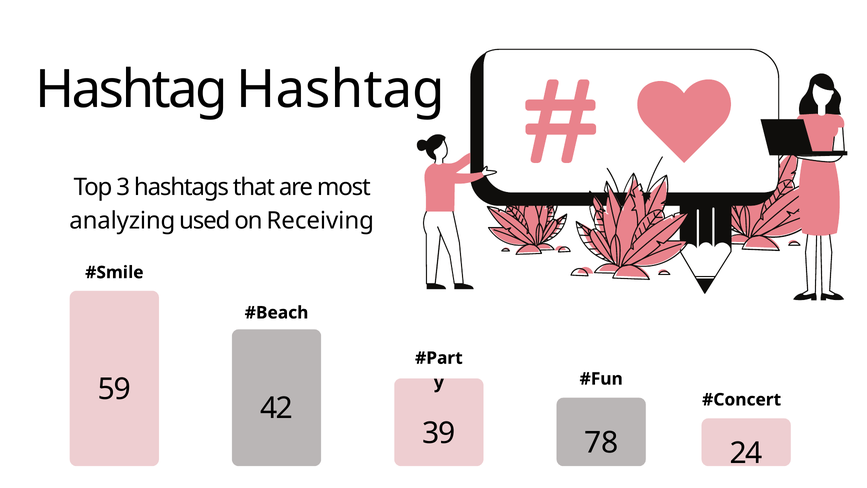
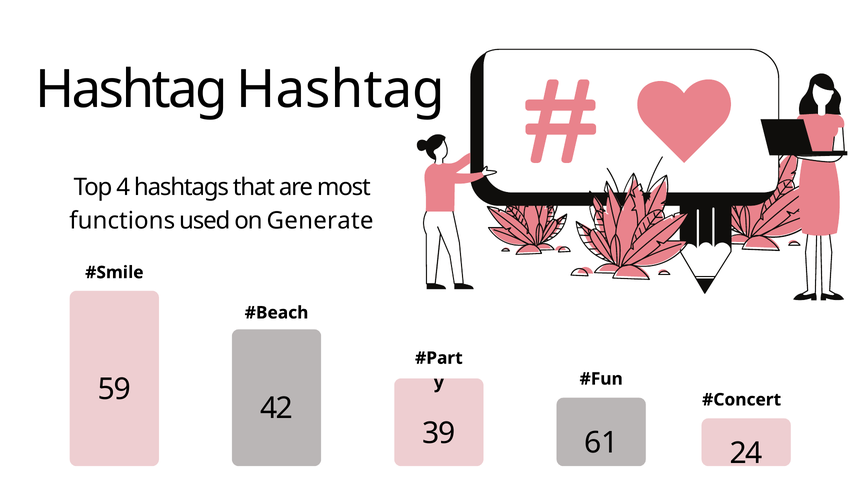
3: 3 -> 4
analyzing: analyzing -> functions
Receiving: Receiving -> Generate
78: 78 -> 61
